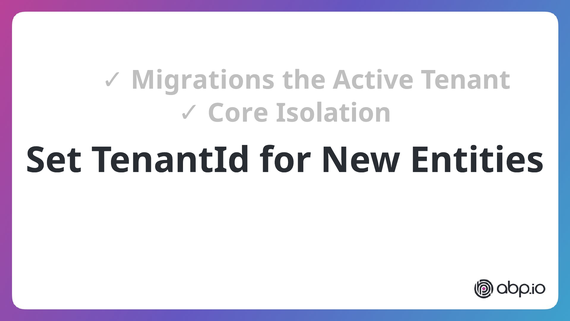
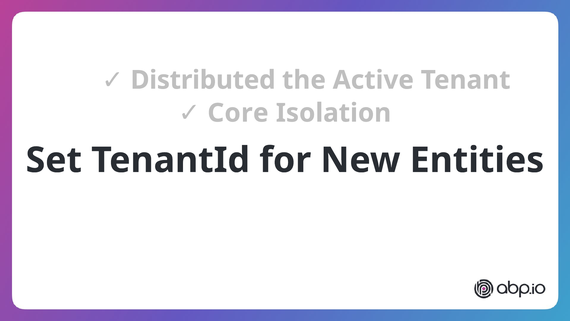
Migrations: Migrations -> Distributed
